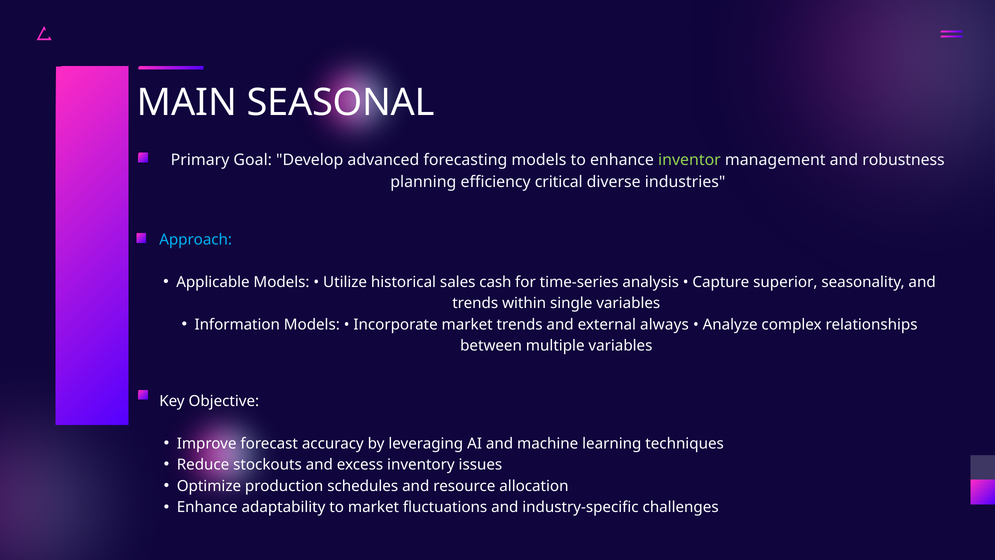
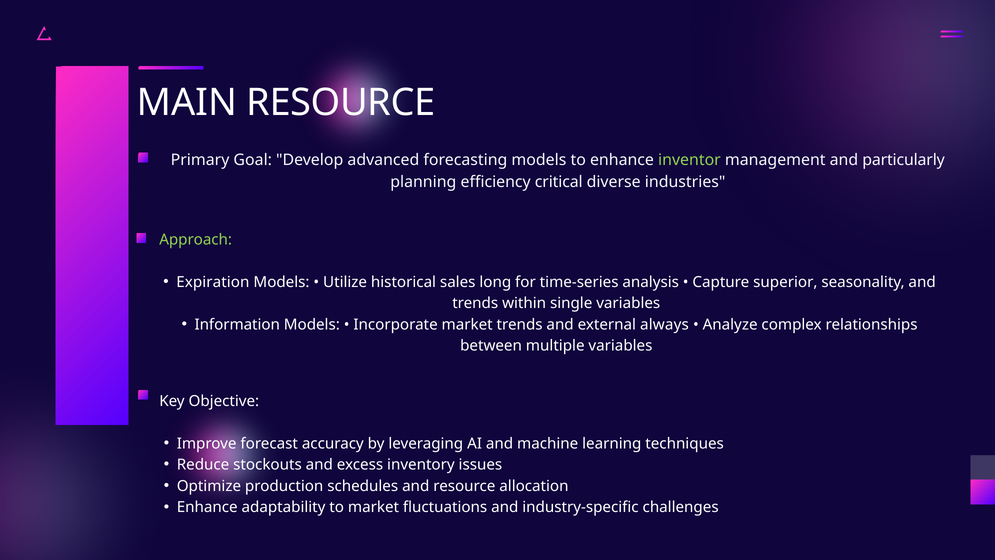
SEASONAL at (341, 103): SEASONAL -> RESOURCE
robustness: robustness -> particularly
Approach colour: light blue -> light green
Applicable: Applicable -> Expiration
cash: cash -> long
